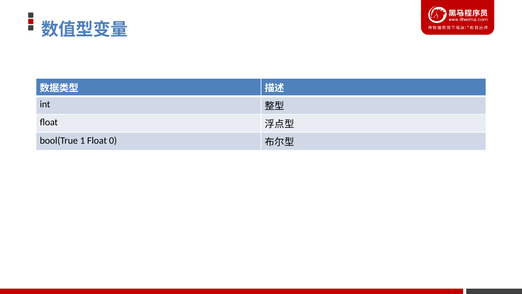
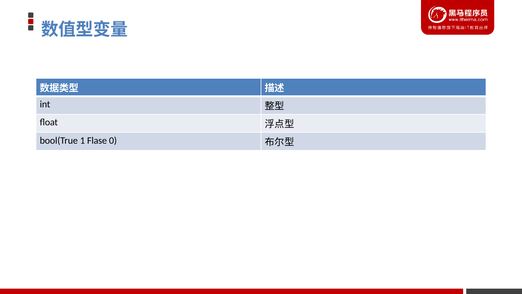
1 Float: Float -> Flase
